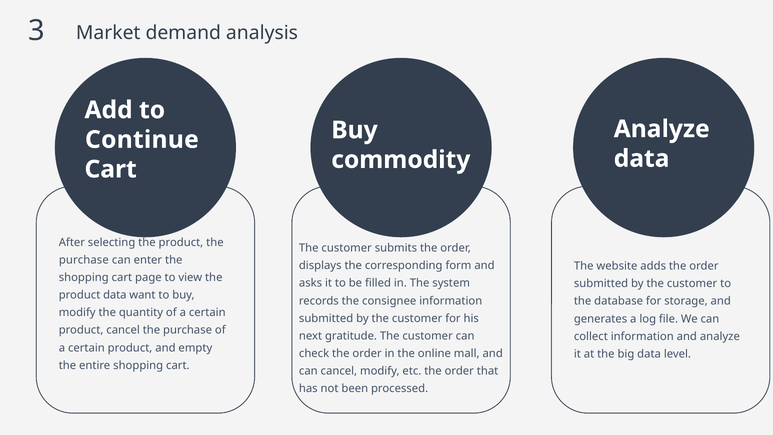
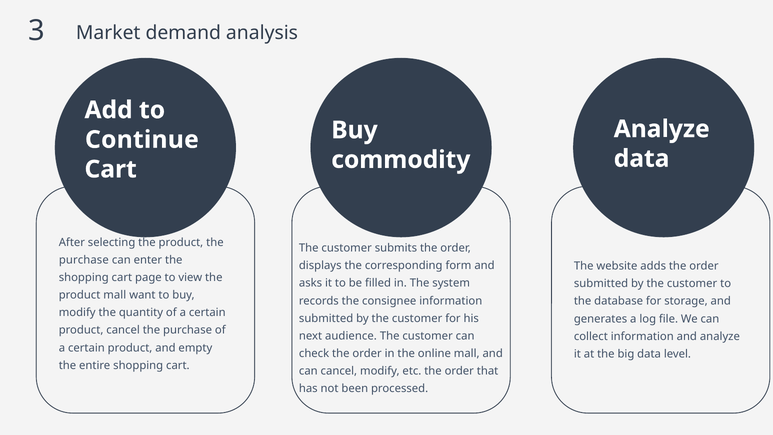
product data: data -> mall
gratitude: gratitude -> audience
